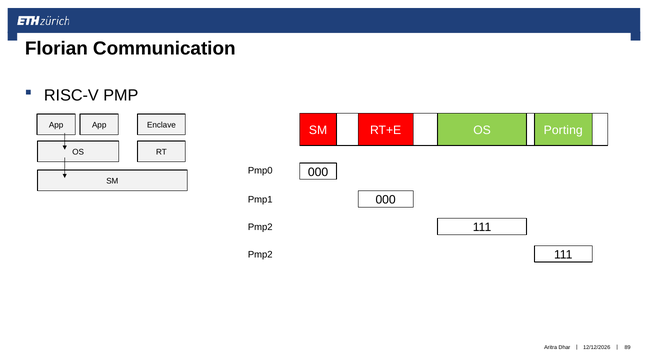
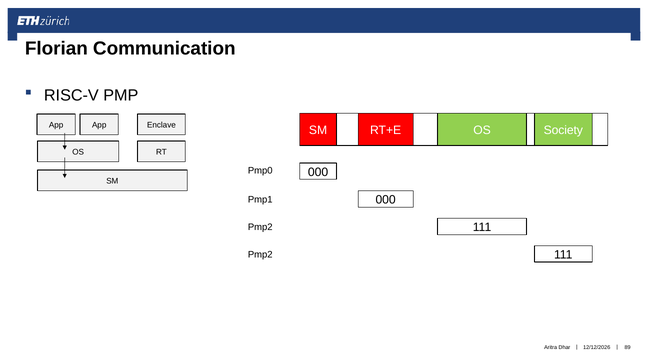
Porting: Porting -> Society
